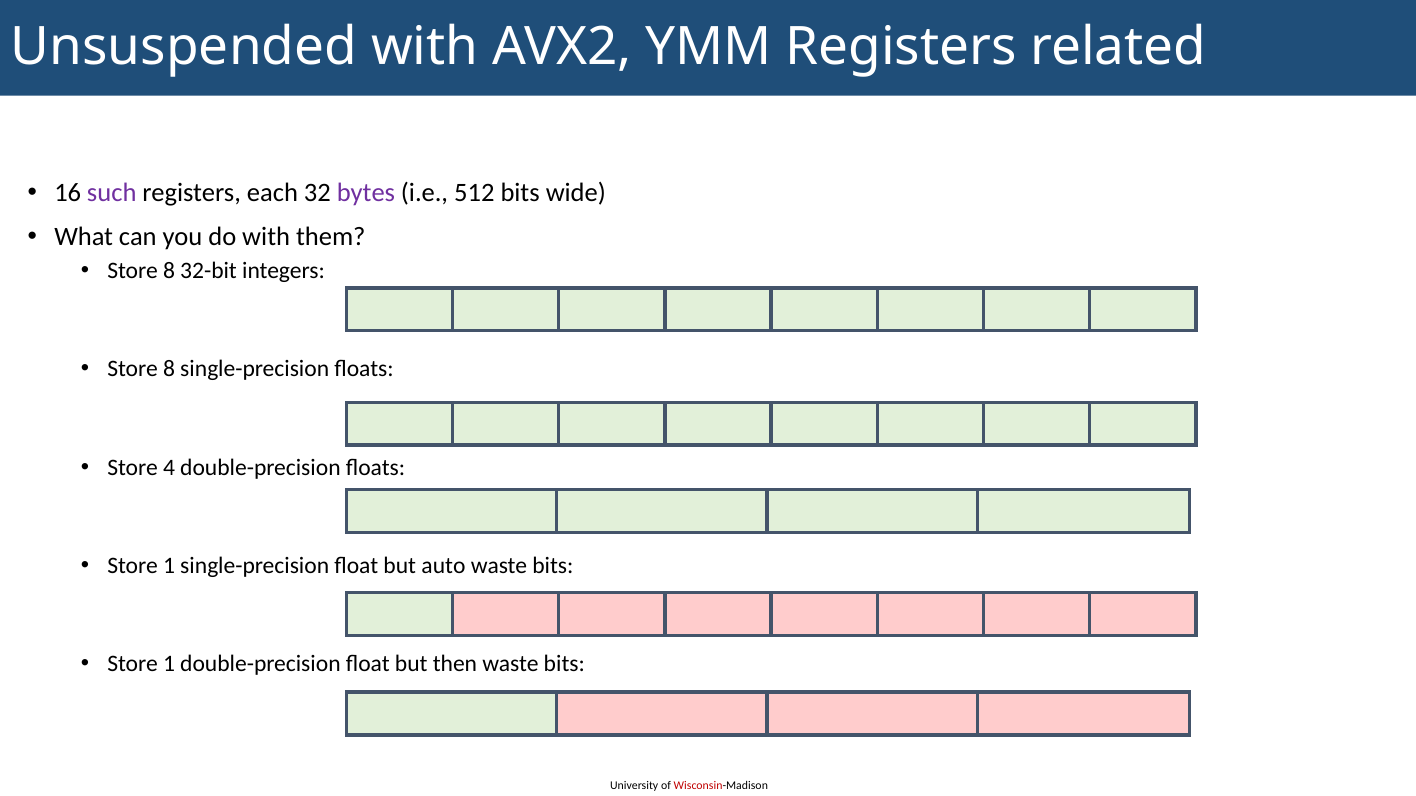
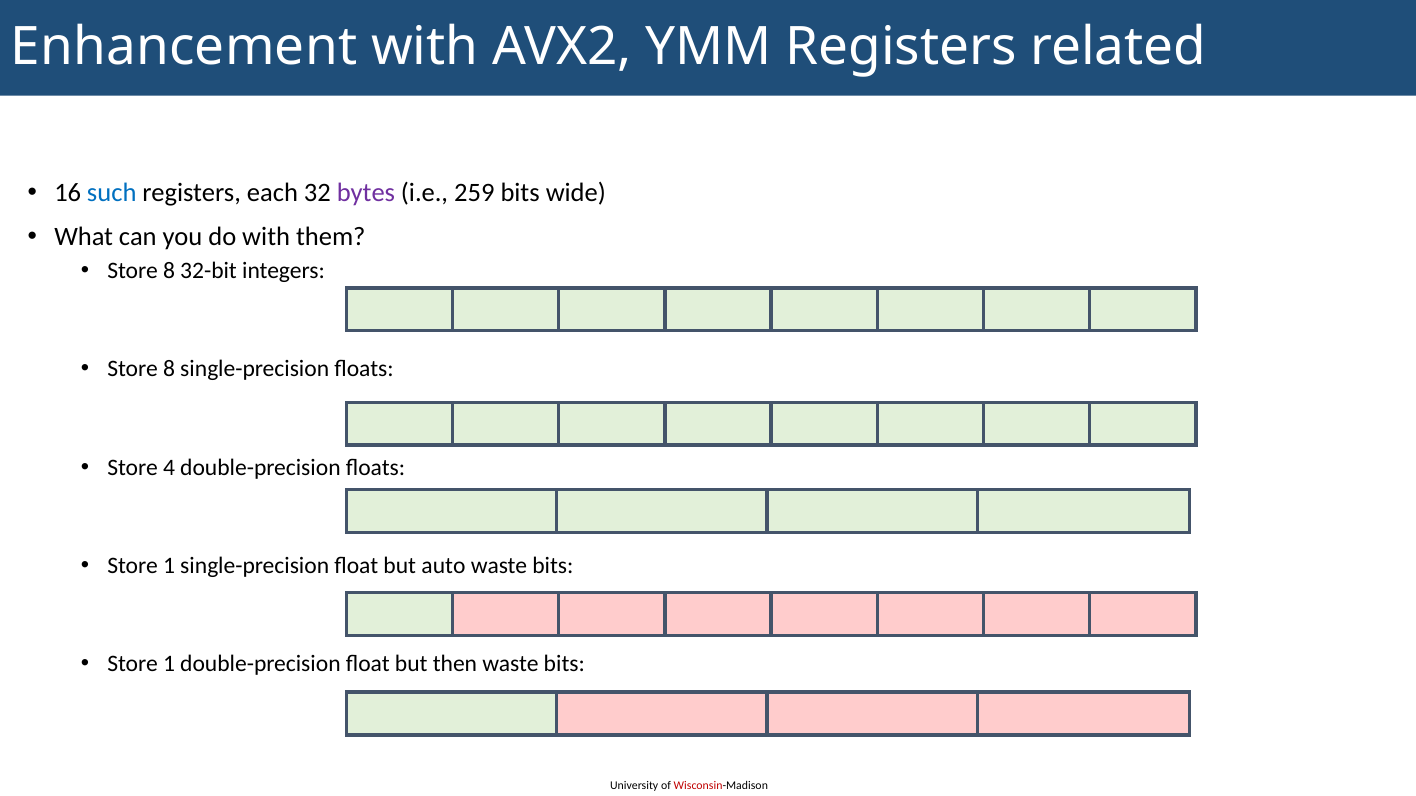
Unsuspended: Unsuspended -> Enhancement
such colour: purple -> blue
512: 512 -> 259
